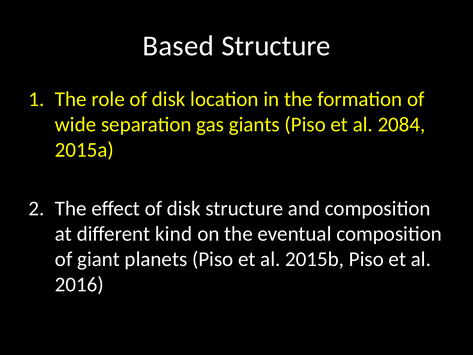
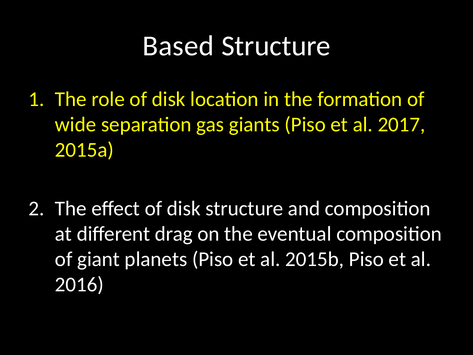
2084: 2084 -> 2017
kind: kind -> drag
